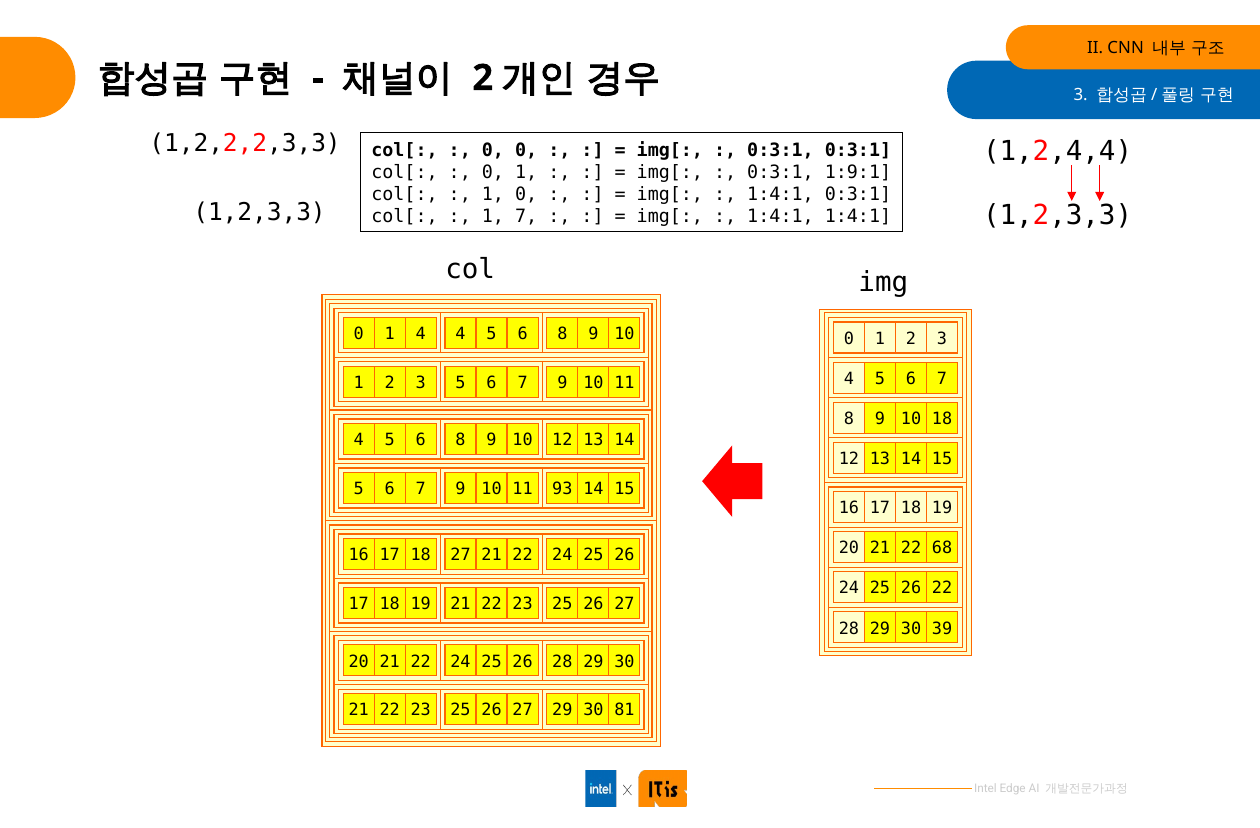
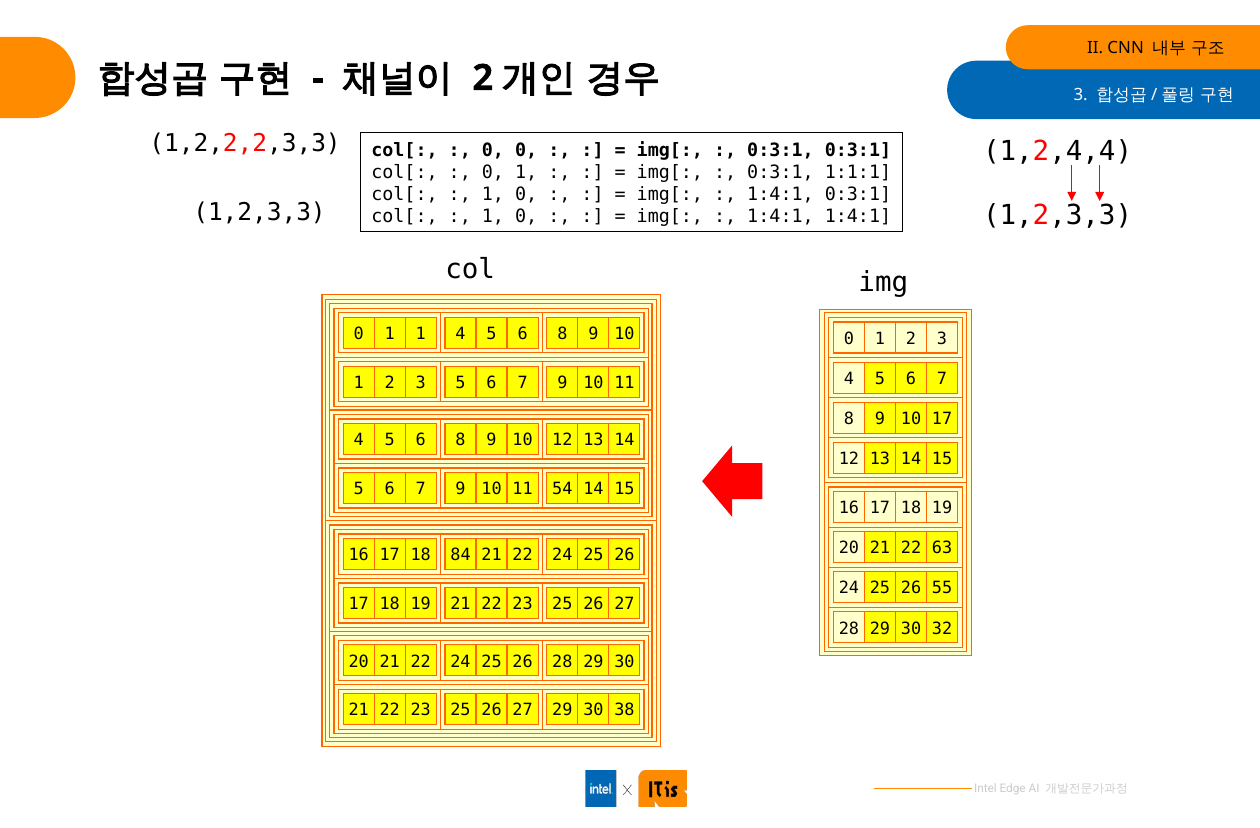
1:9:1: 1:9:1 -> 1:1:1
7 at (526, 216): 7 -> 0
1 4: 4 -> 1
10 18: 18 -> 17
93: 93 -> 54
68: 68 -> 63
18 27: 27 -> 84
26 22: 22 -> 55
39: 39 -> 32
81: 81 -> 38
